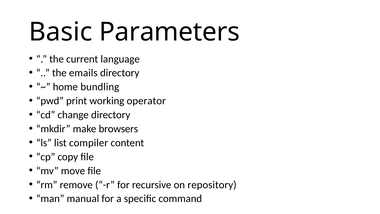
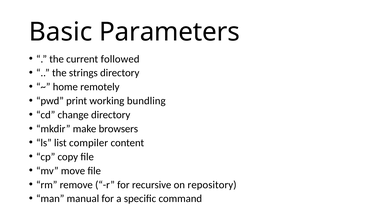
language: language -> followed
emails: emails -> strings
bundling: bundling -> remotely
operator: operator -> bundling
